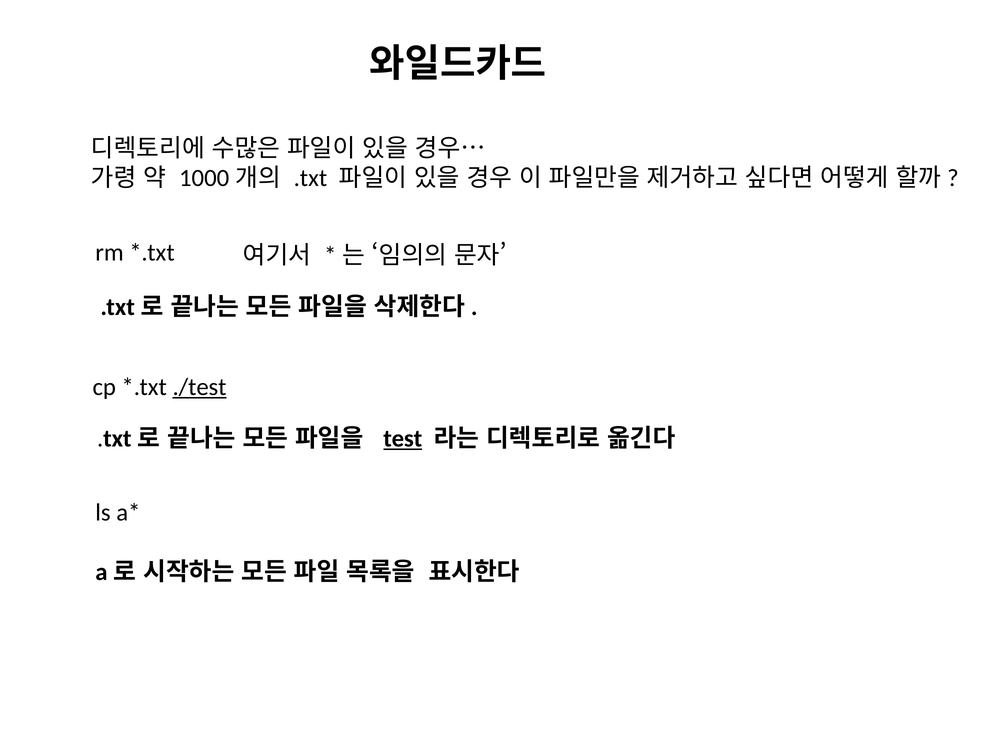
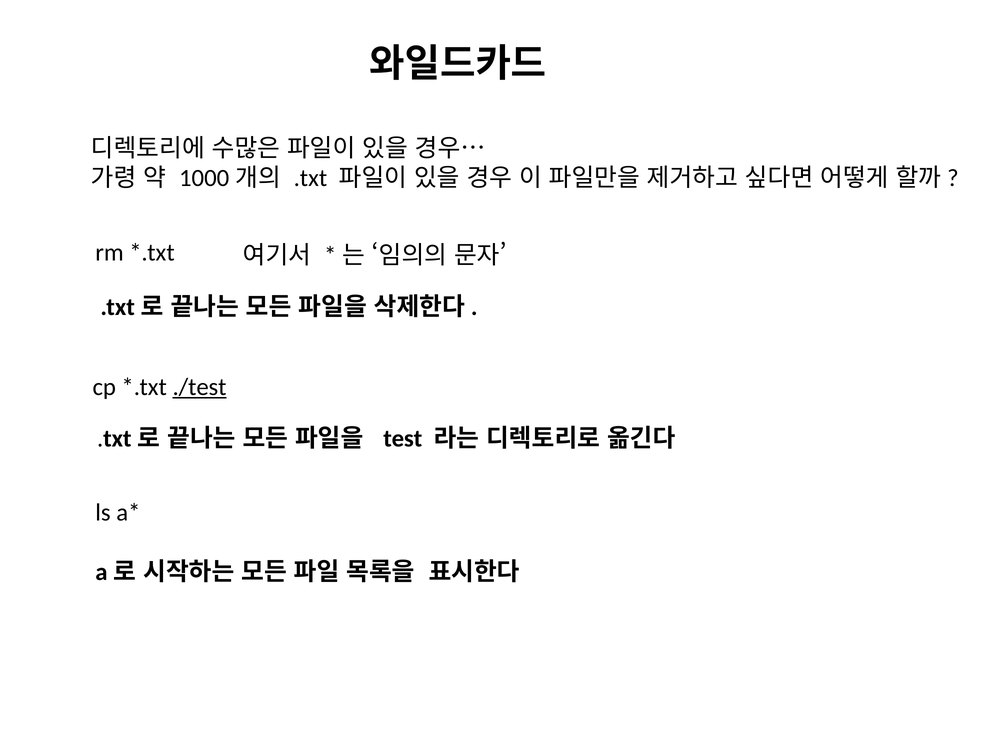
test underline: present -> none
